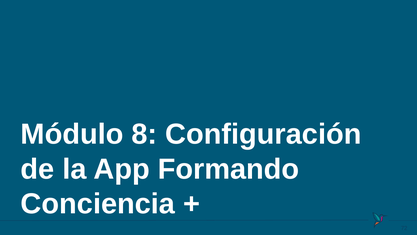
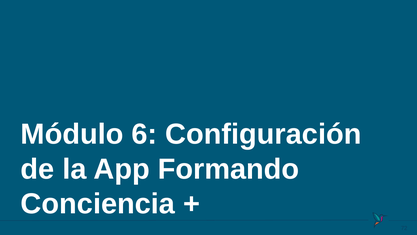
8: 8 -> 6
